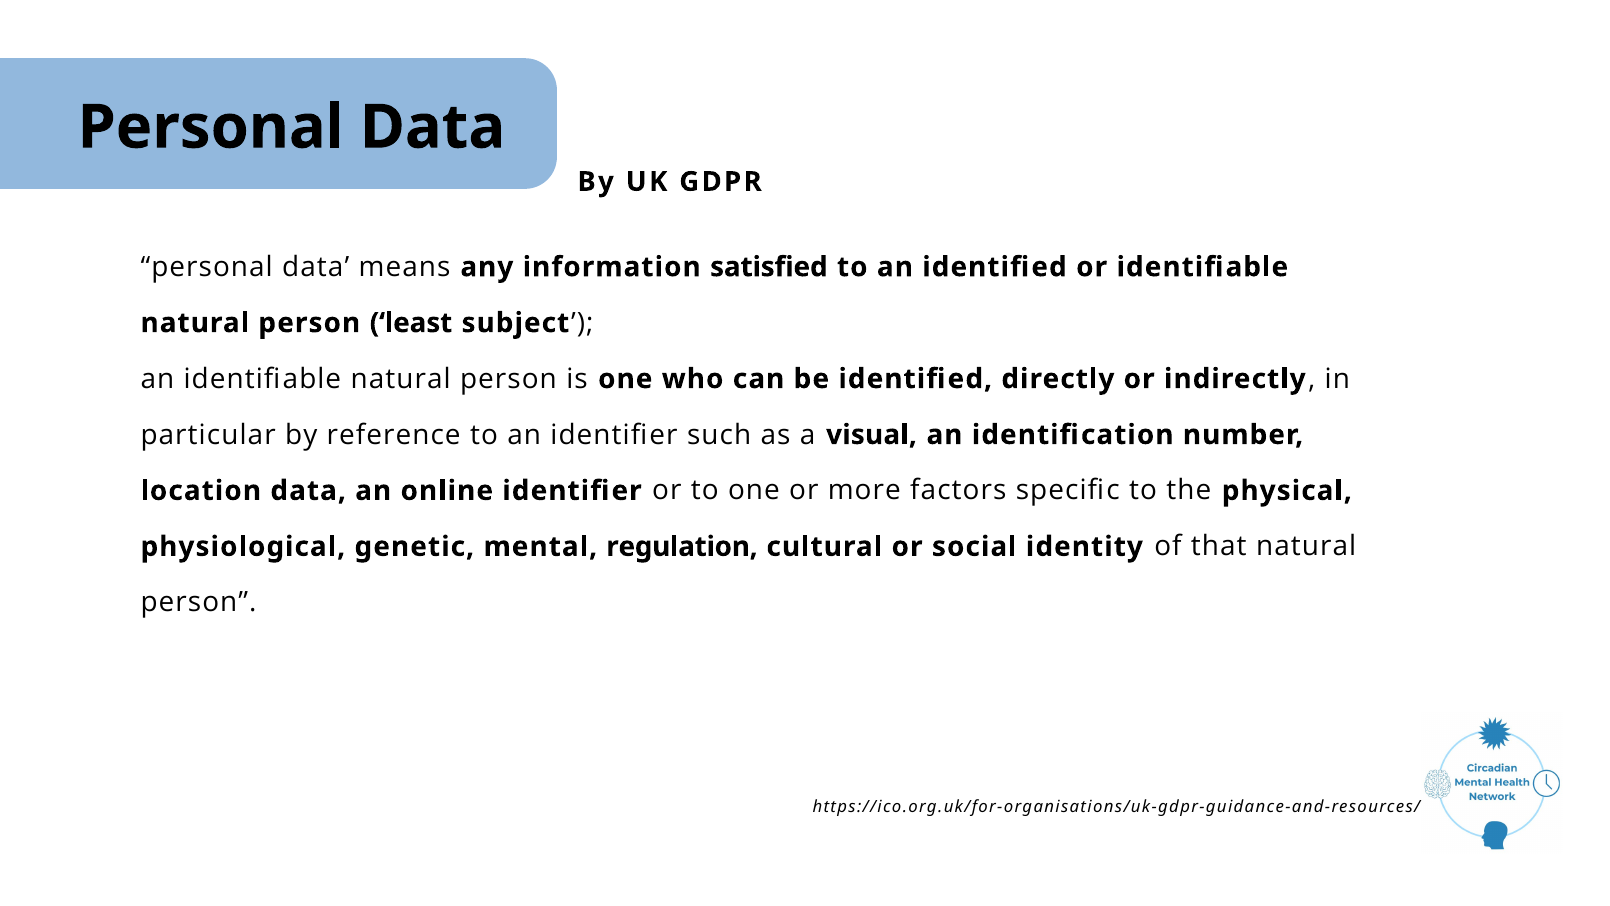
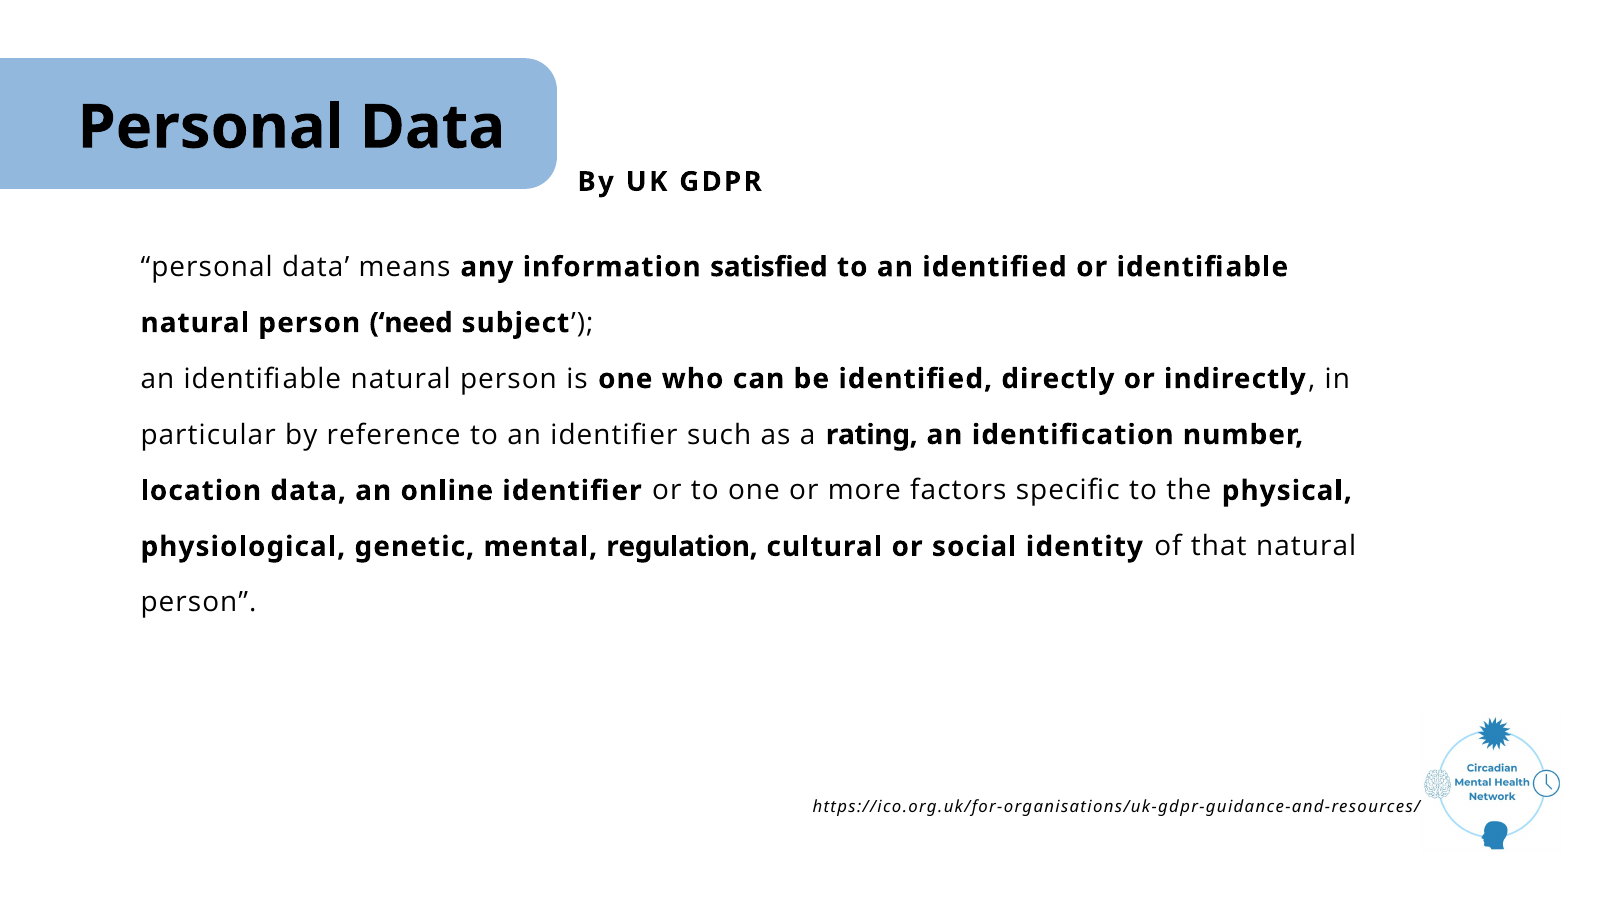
least: least -> need
visual: visual -> rating
